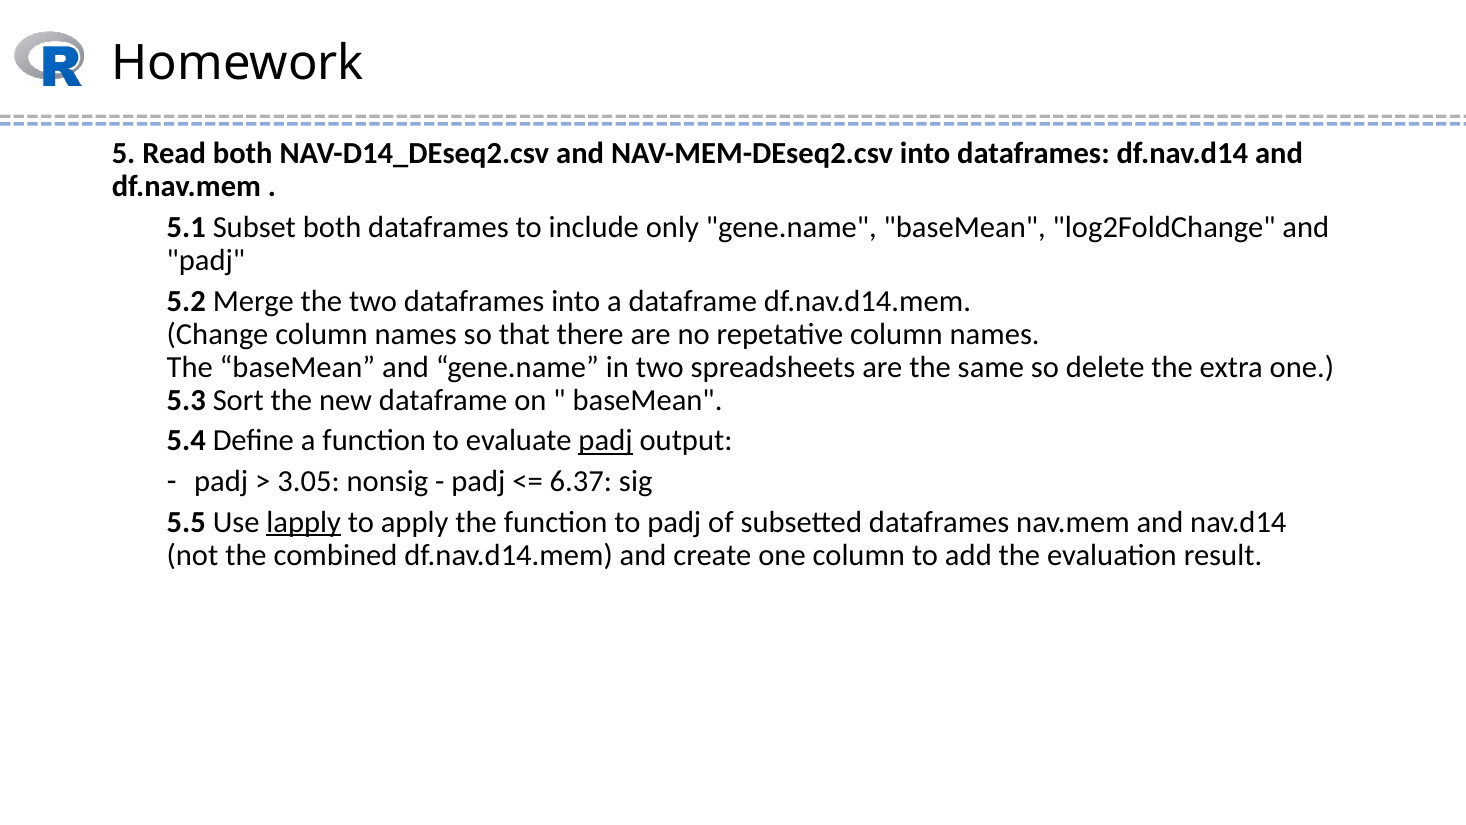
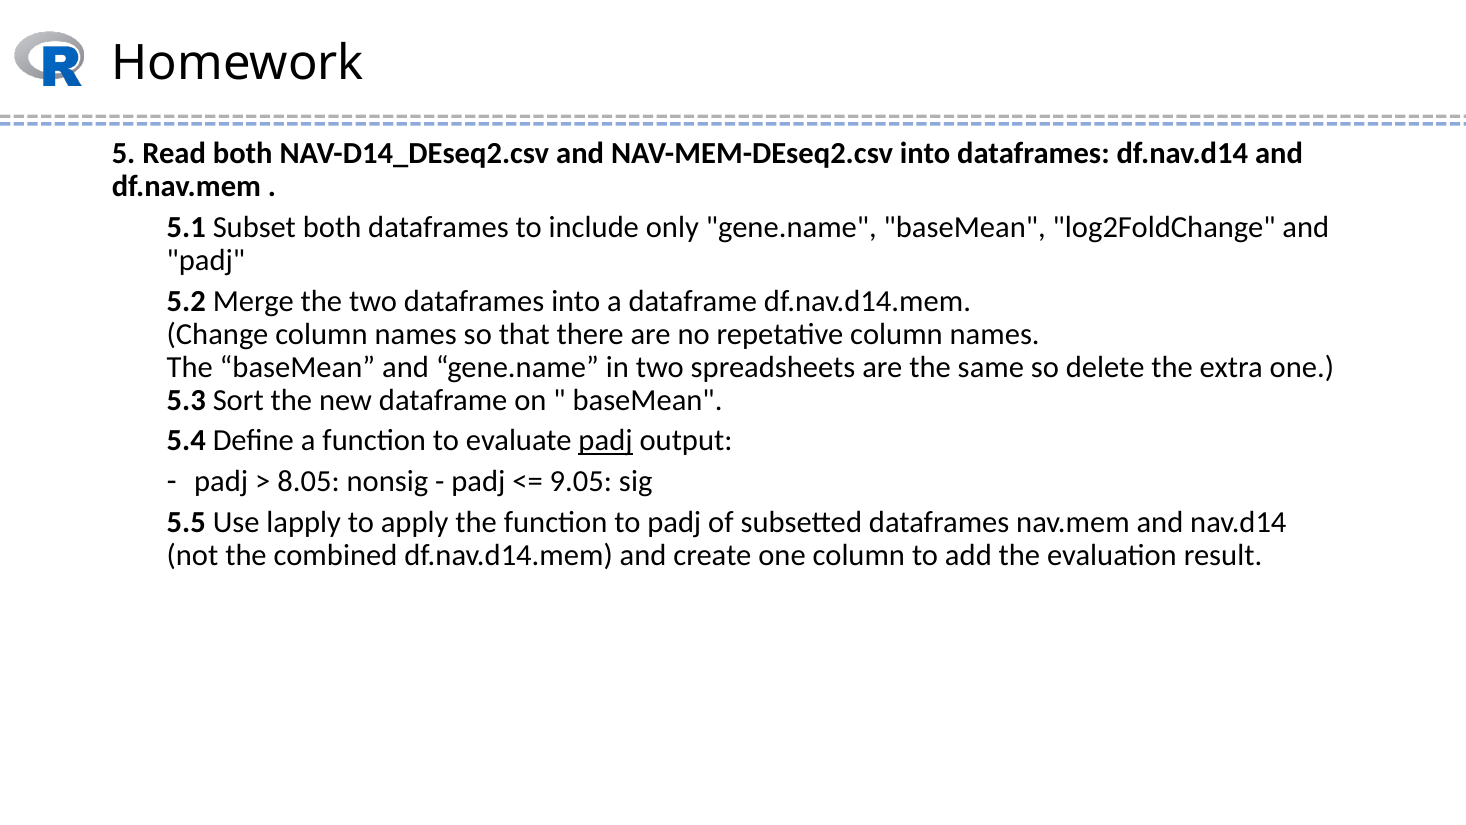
3.05: 3.05 -> 8.05
6.37: 6.37 -> 9.05
lapply underline: present -> none
